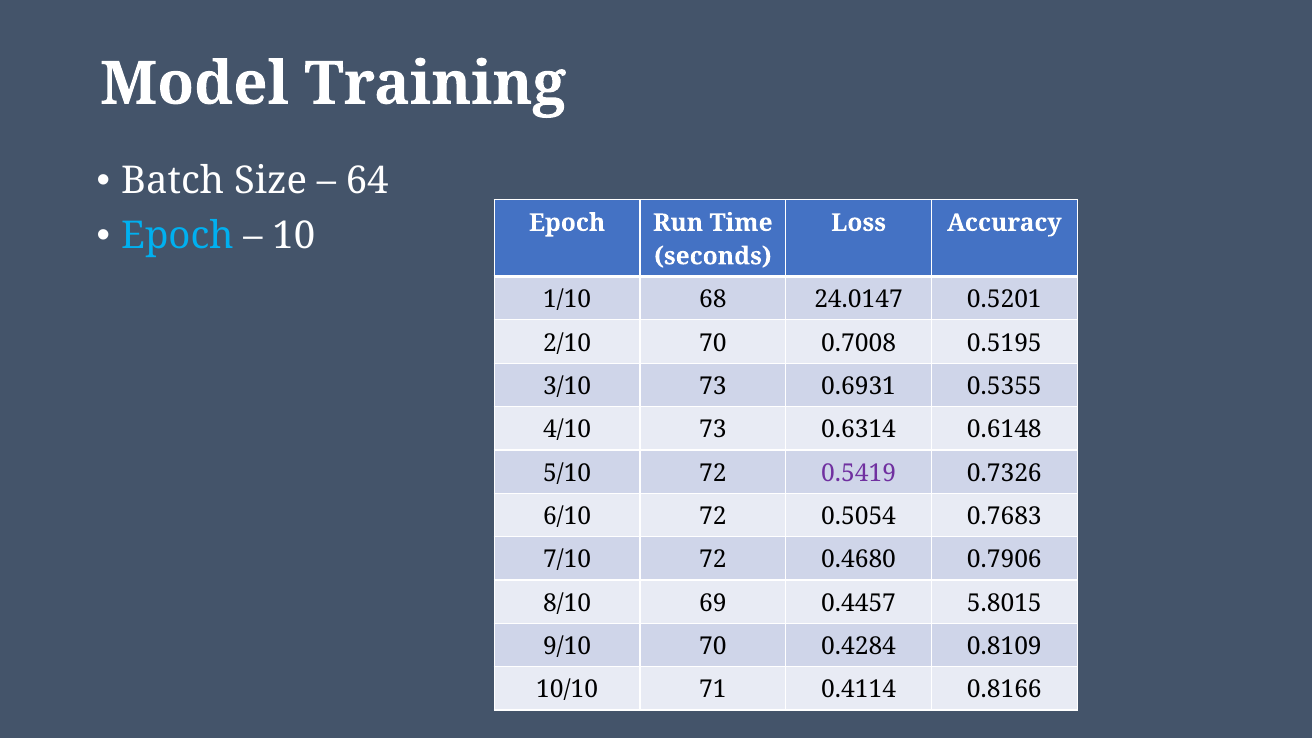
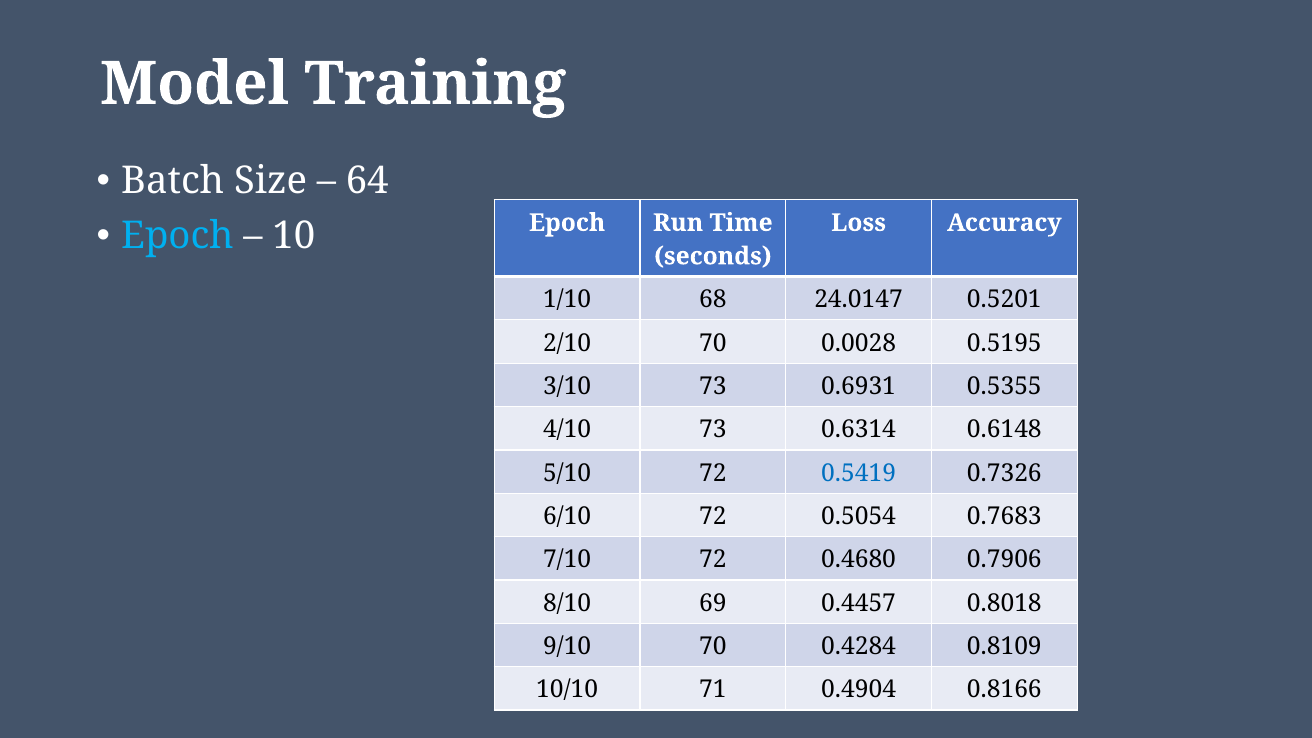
0.7008: 0.7008 -> 0.0028
0.5419 colour: purple -> blue
5.8015: 5.8015 -> 0.8018
0.4114: 0.4114 -> 0.4904
